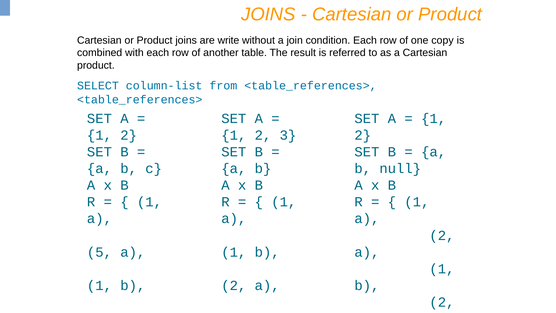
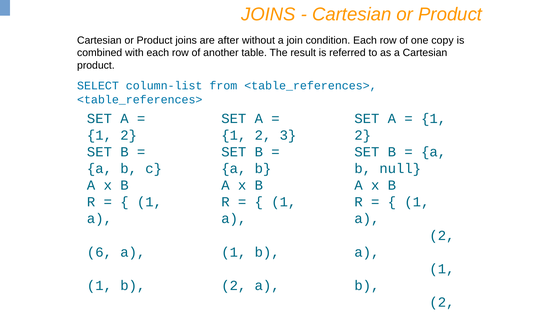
write: write -> after
5: 5 -> 6
